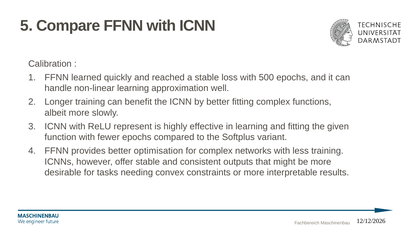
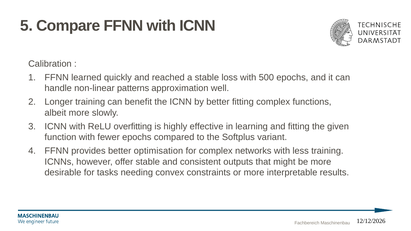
non-linear learning: learning -> patterns
represent: represent -> overfitting
